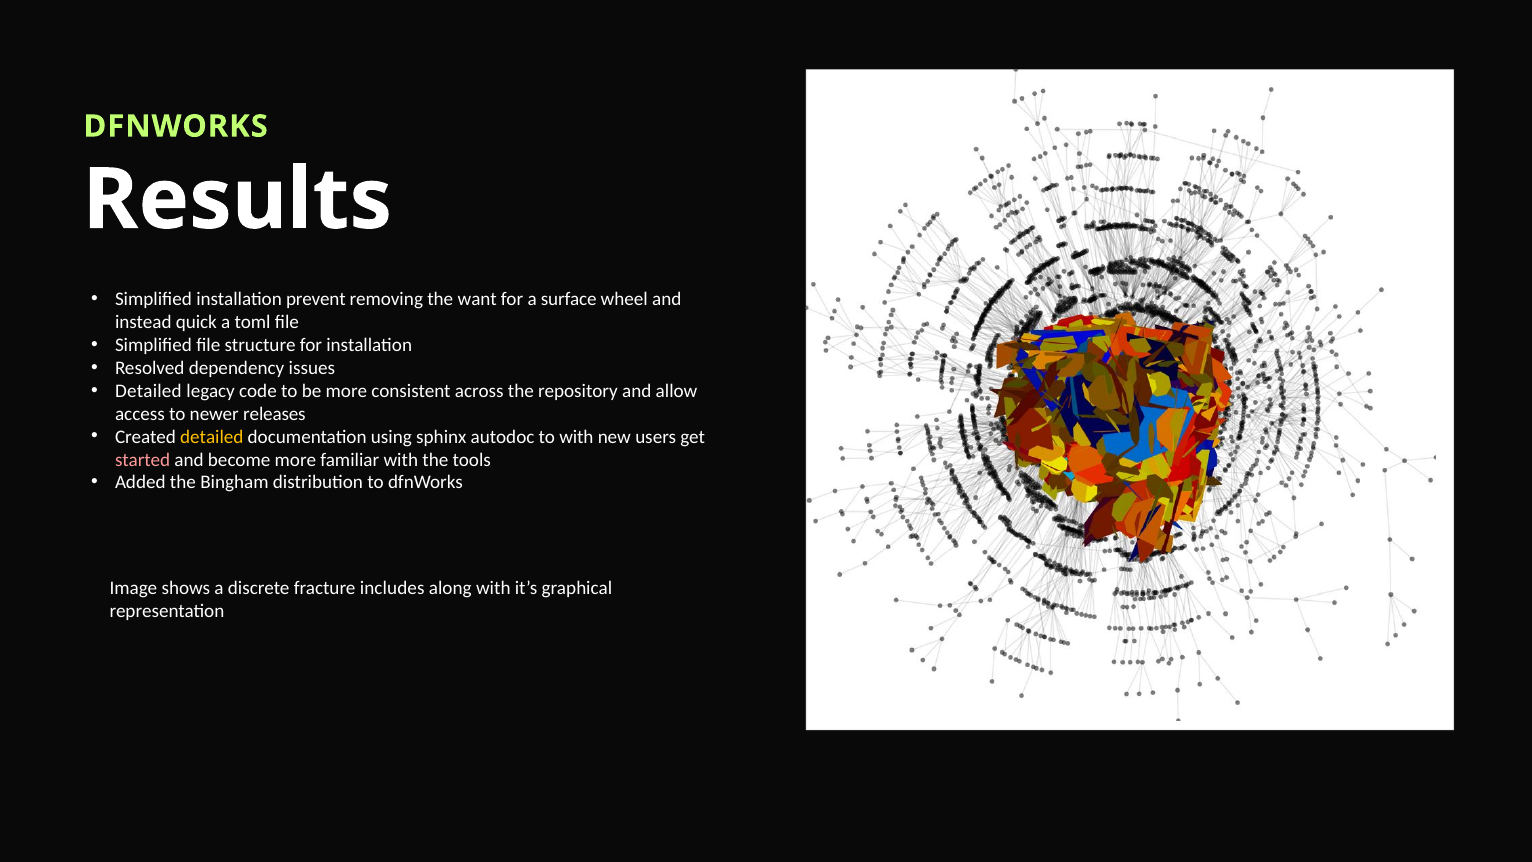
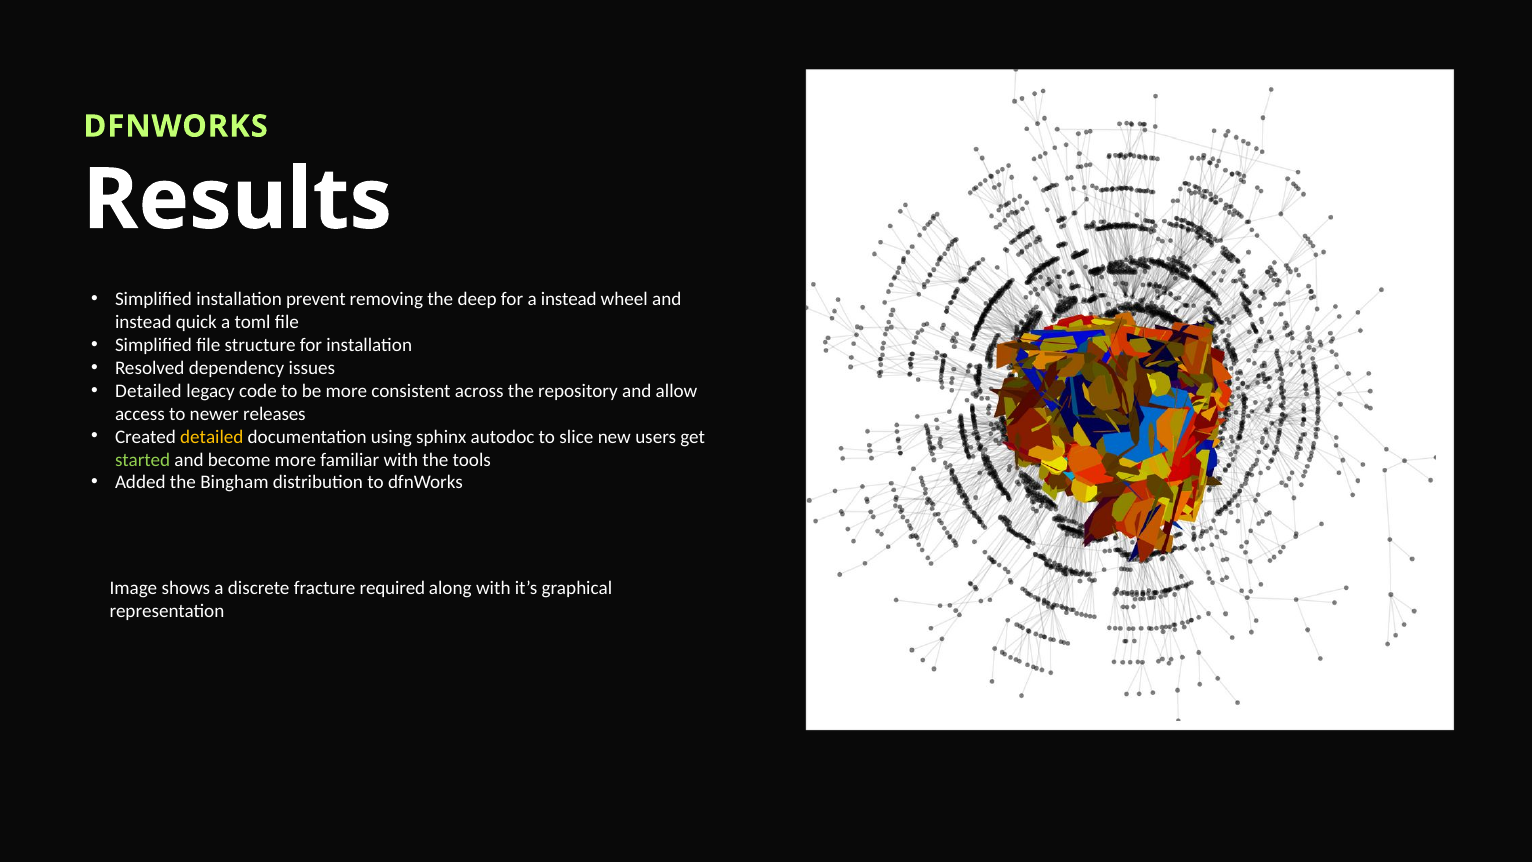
want: want -> deep
a surface: surface -> instead
to with: with -> slice
started colour: pink -> light green
includes: includes -> required
